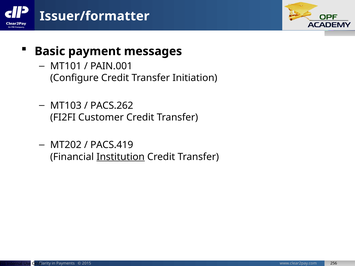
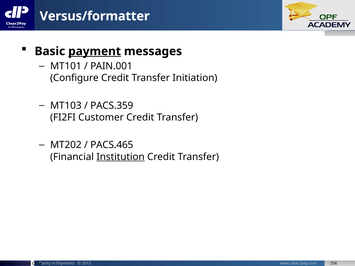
Issuer/formatter: Issuer/formatter -> Versus/formatter
payment underline: none -> present
PACS.262: PACS.262 -> PACS.359
PACS.419: PACS.419 -> PACS.465
